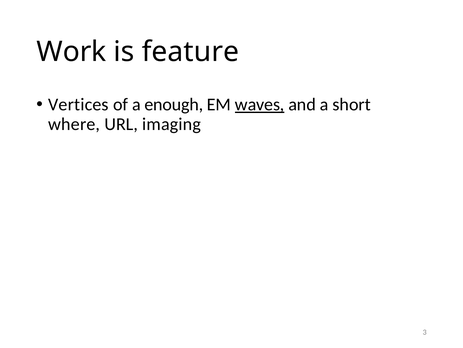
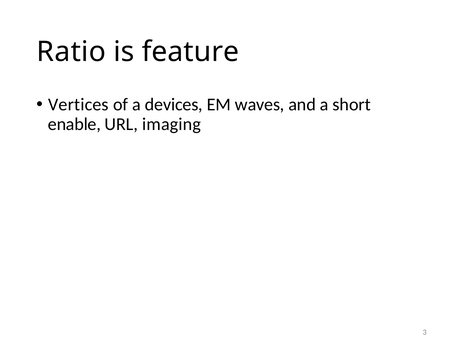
Work: Work -> Ratio
enough: enough -> devices
waves underline: present -> none
where: where -> enable
